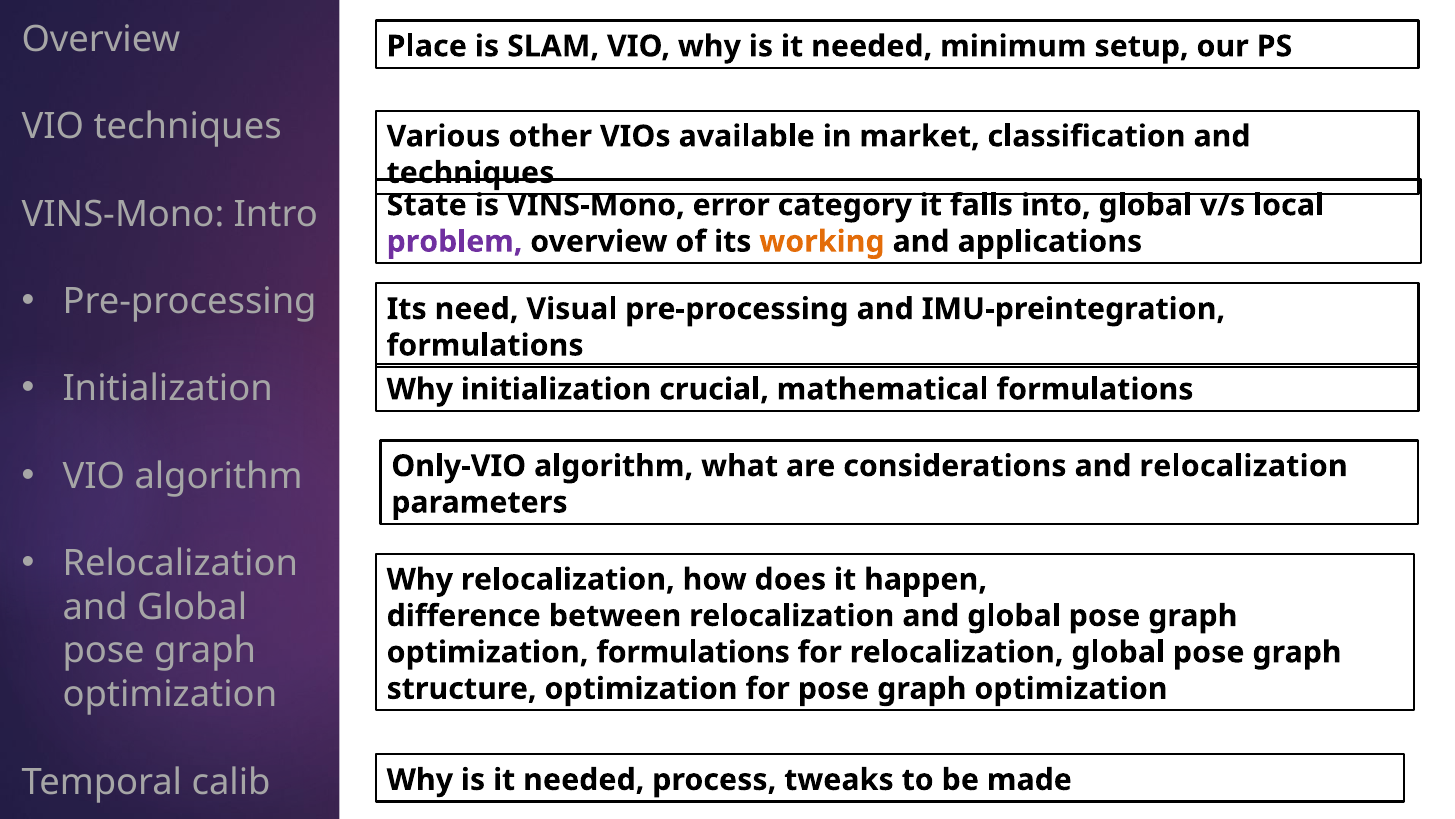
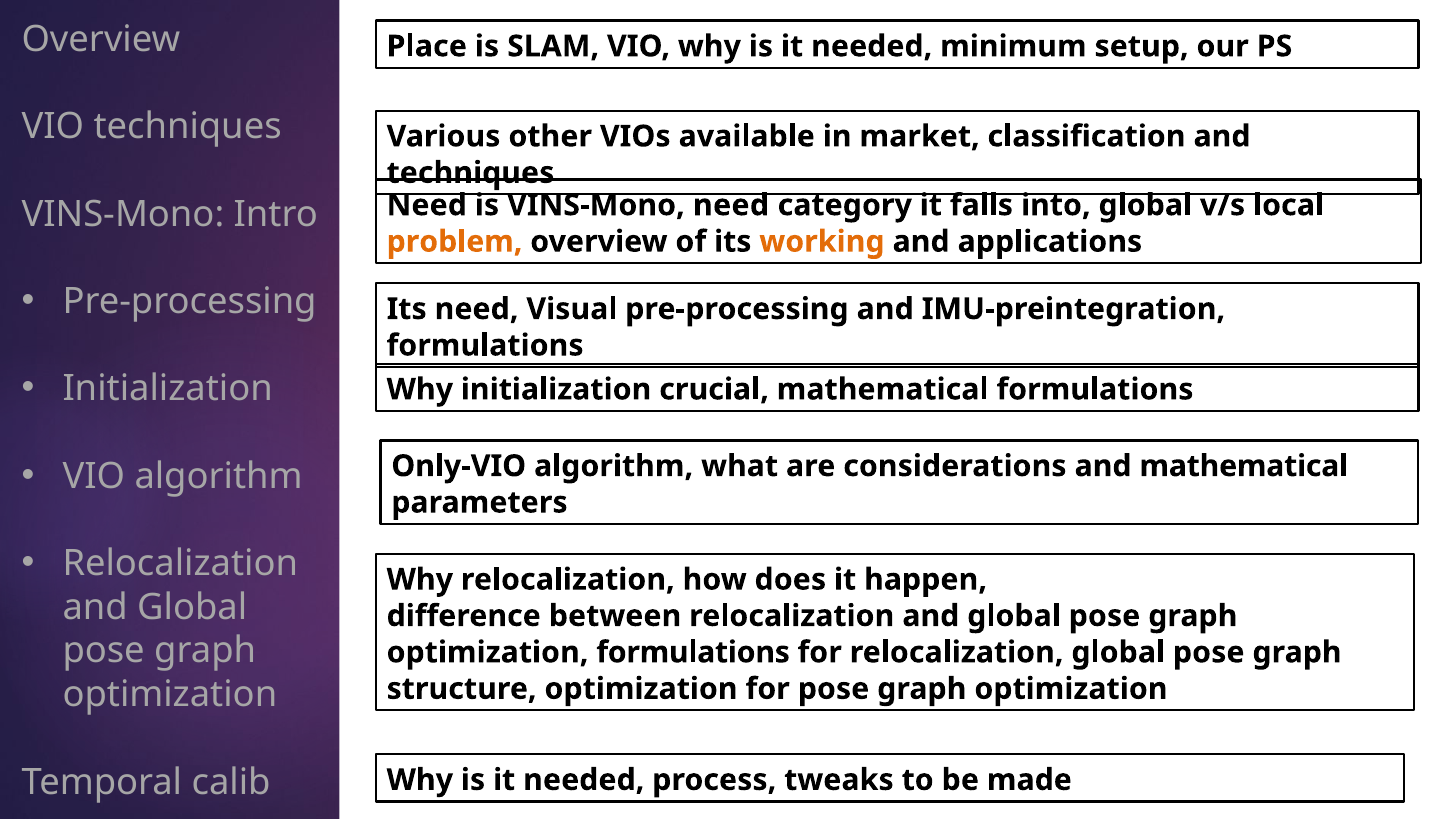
State at (427, 205): State -> Need
VINS-Mono error: error -> need
problem colour: purple -> orange
and relocalization: relocalization -> mathematical
